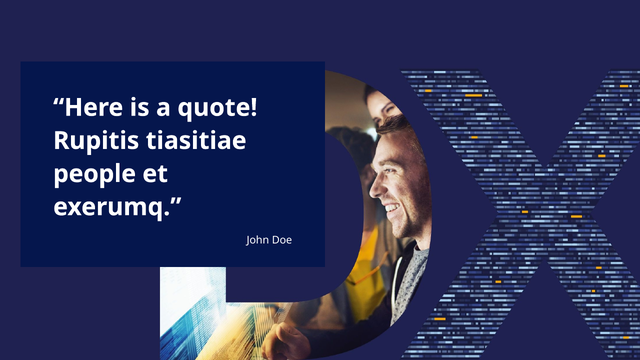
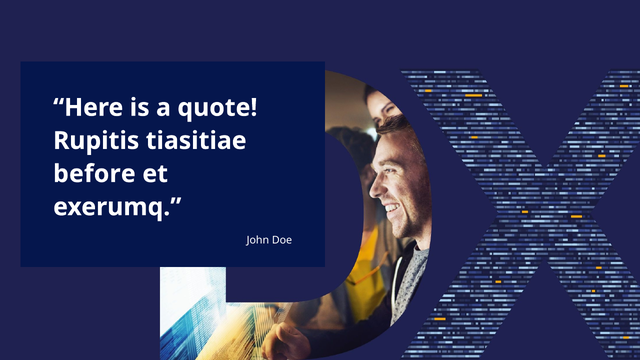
people: people -> before
